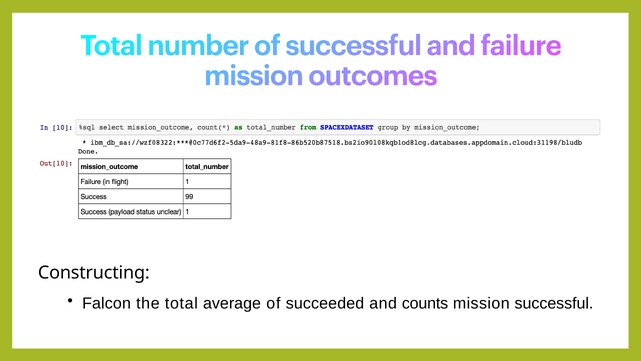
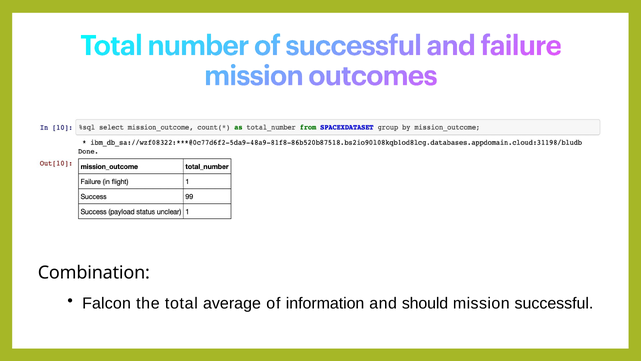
Constructing: Constructing -> Combination
succeeded: succeeded -> information
counts: counts -> should
